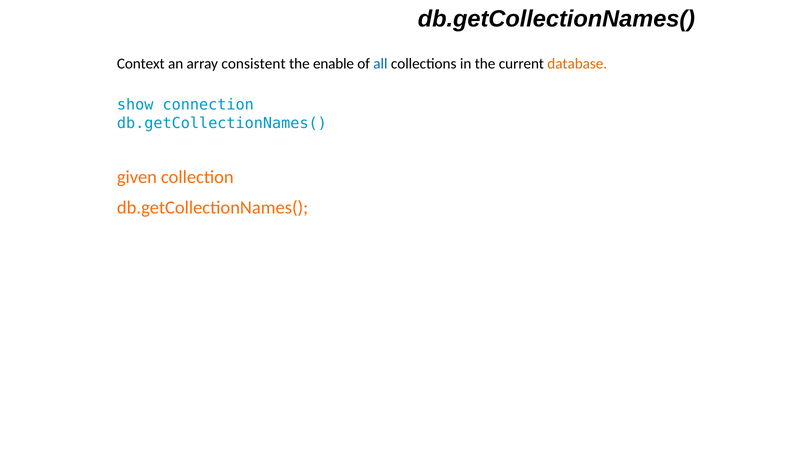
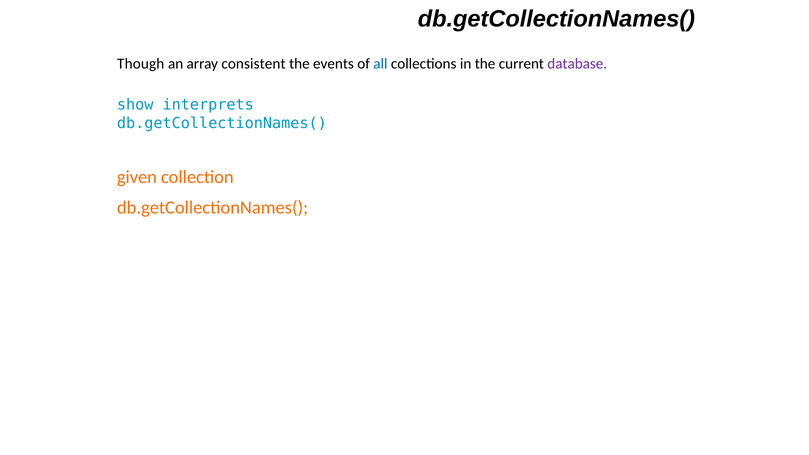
Context: Context -> Though
enable: enable -> events
database colour: orange -> purple
connection: connection -> interprets
